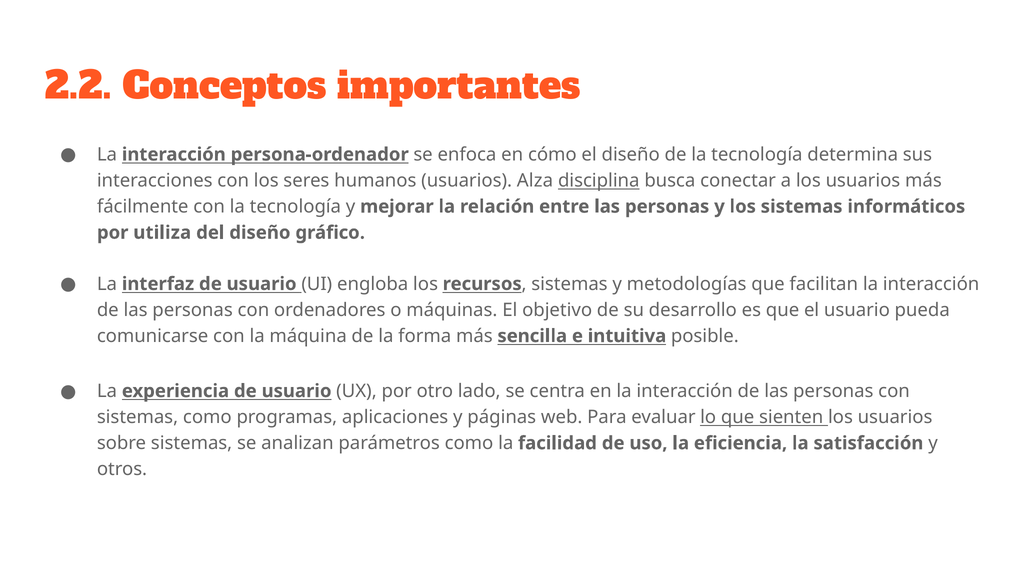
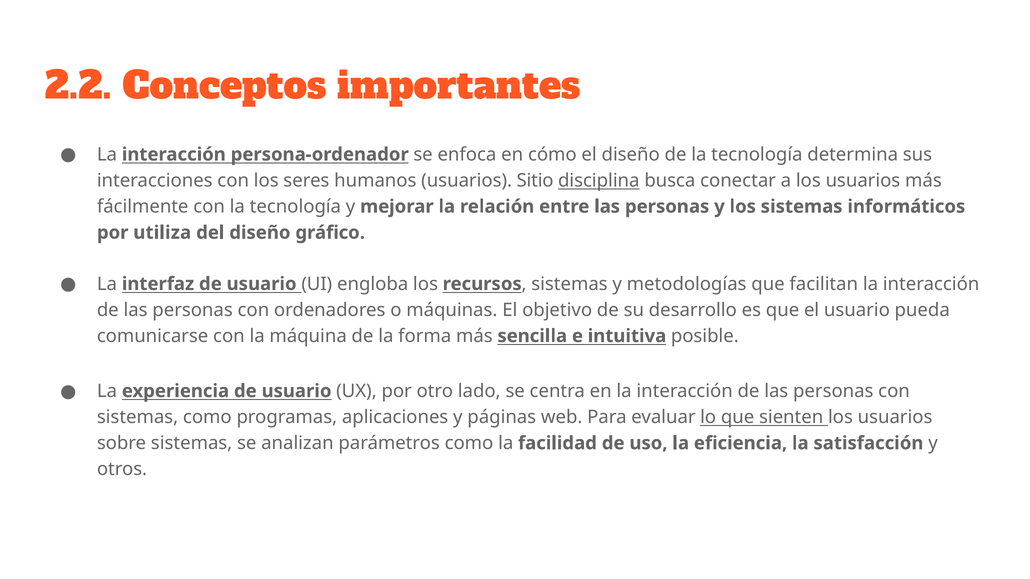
Alza: Alza -> Sitio
